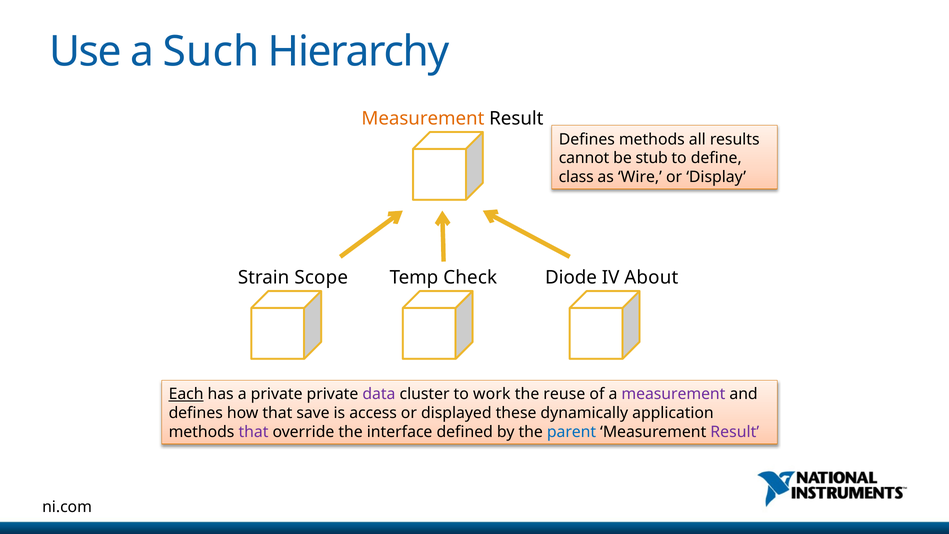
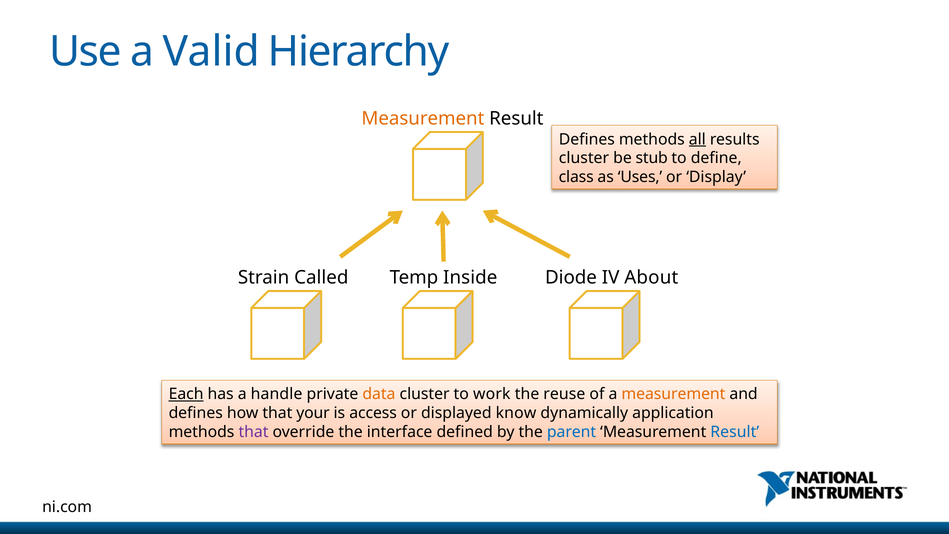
Such: Such -> Valid
all underline: none -> present
cannot at (584, 158): cannot -> cluster
Wire: Wire -> Uses
Scope: Scope -> Called
Check: Check -> Inside
a private: private -> handle
data colour: purple -> orange
measurement at (673, 394) colour: purple -> orange
save: save -> your
these: these -> know
Result at (735, 432) colour: purple -> blue
